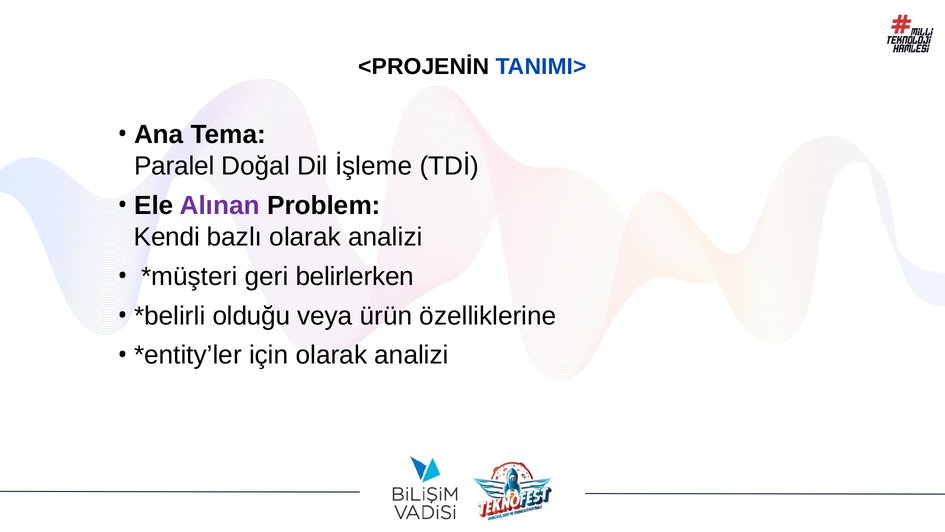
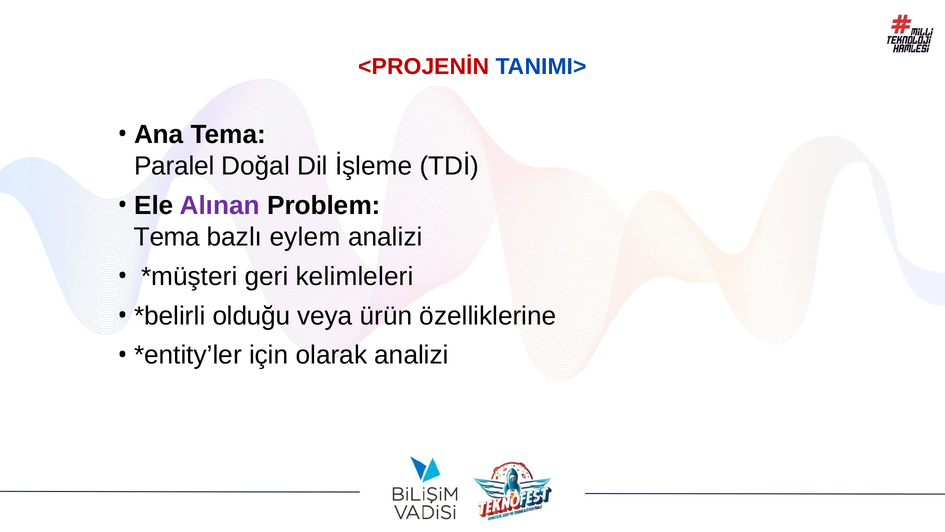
<PROJENİN colour: black -> red
Kendi at (167, 237): Kendi -> Tema
bazlı olarak: olarak -> eylem
belirlerken: belirlerken -> kelimleleri
